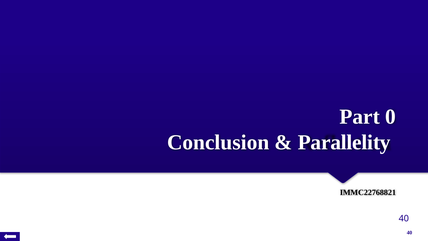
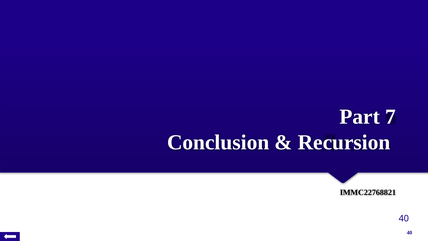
0: 0 -> 7
Parallelity: Parallelity -> Recursion
